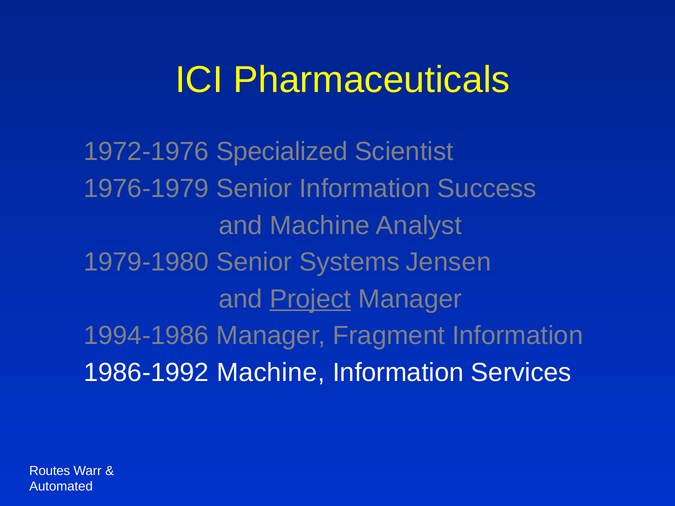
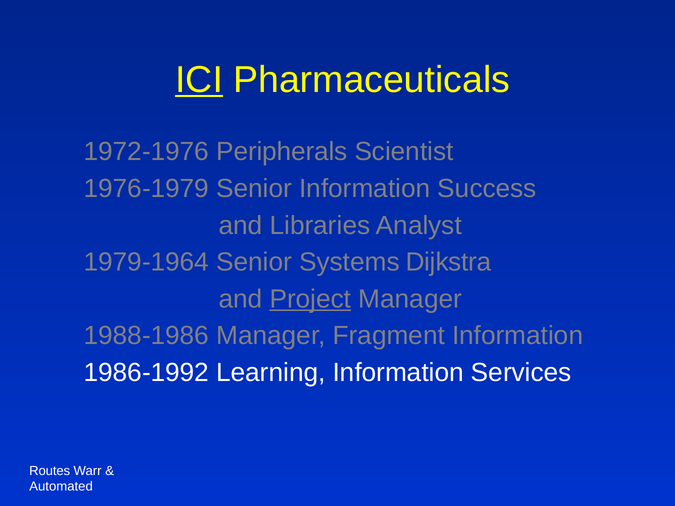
ICI underline: none -> present
Specialized: Specialized -> Peripherals
and Machine: Machine -> Libraries
1979-1980: 1979-1980 -> 1979-1964
Jensen: Jensen -> Dijkstra
1994-1986: 1994-1986 -> 1988-1986
1986-1992 Machine: Machine -> Learning
